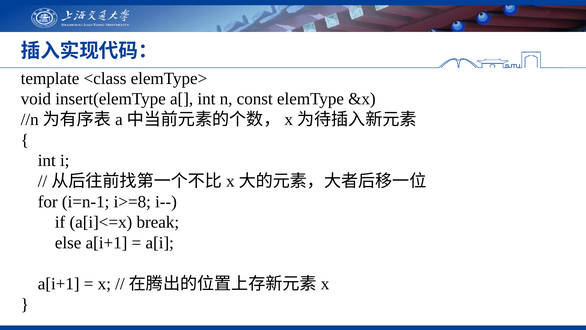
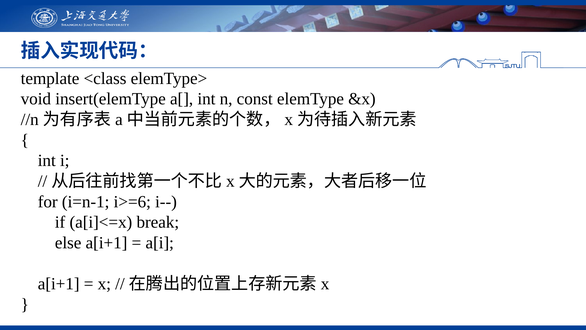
i>=8: i>=8 -> i>=6
